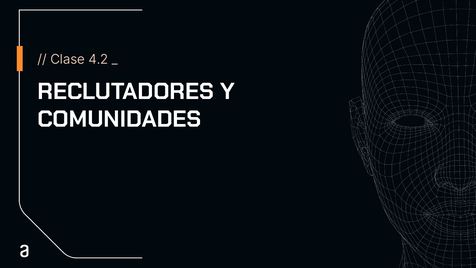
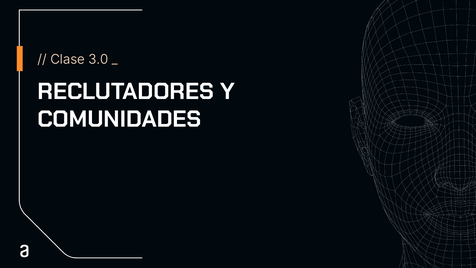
4.2: 4.2 -> 3.0
